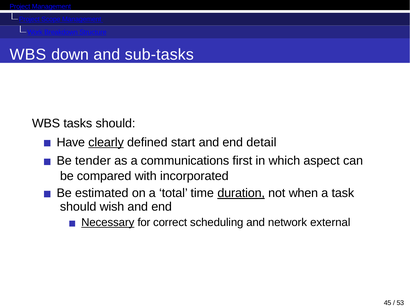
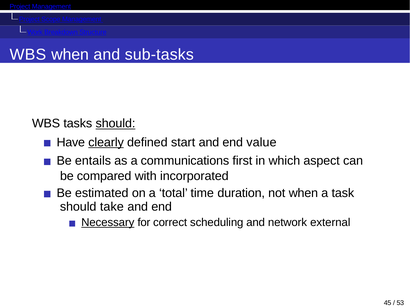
WBS down: down -> when
should at (115, 123) underline: none -> present
detail: detail -> value
tender: tender -> entails
duration underline: present -> none
wish: wish -> take
